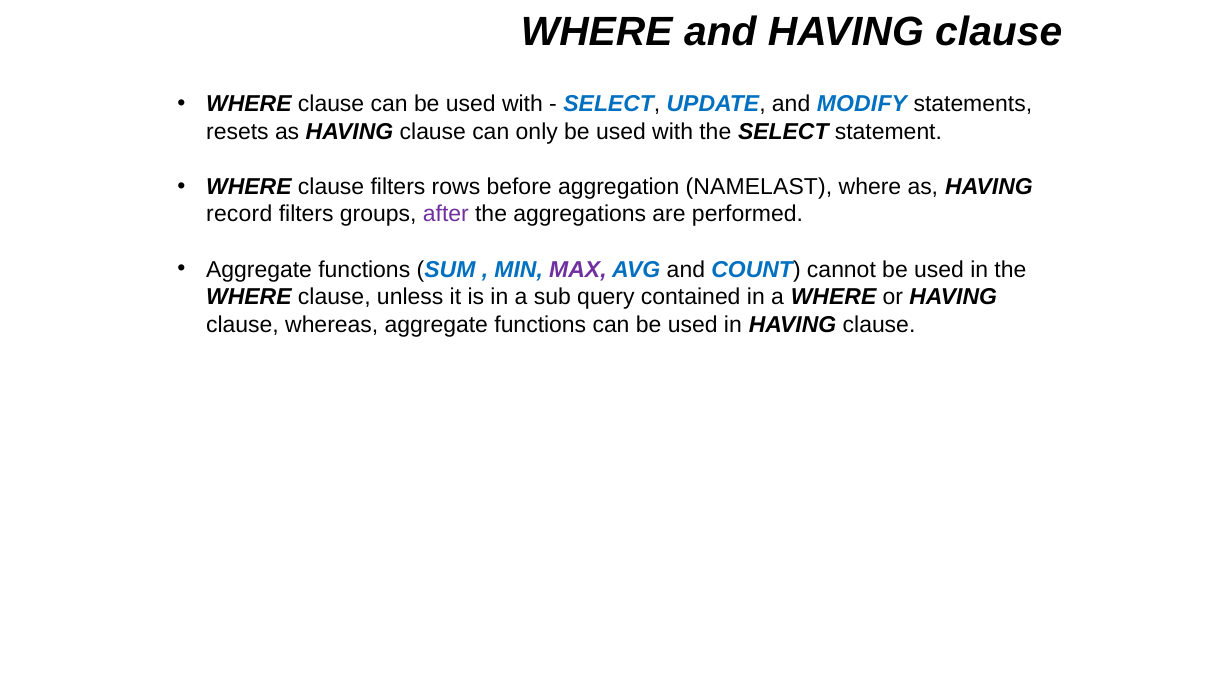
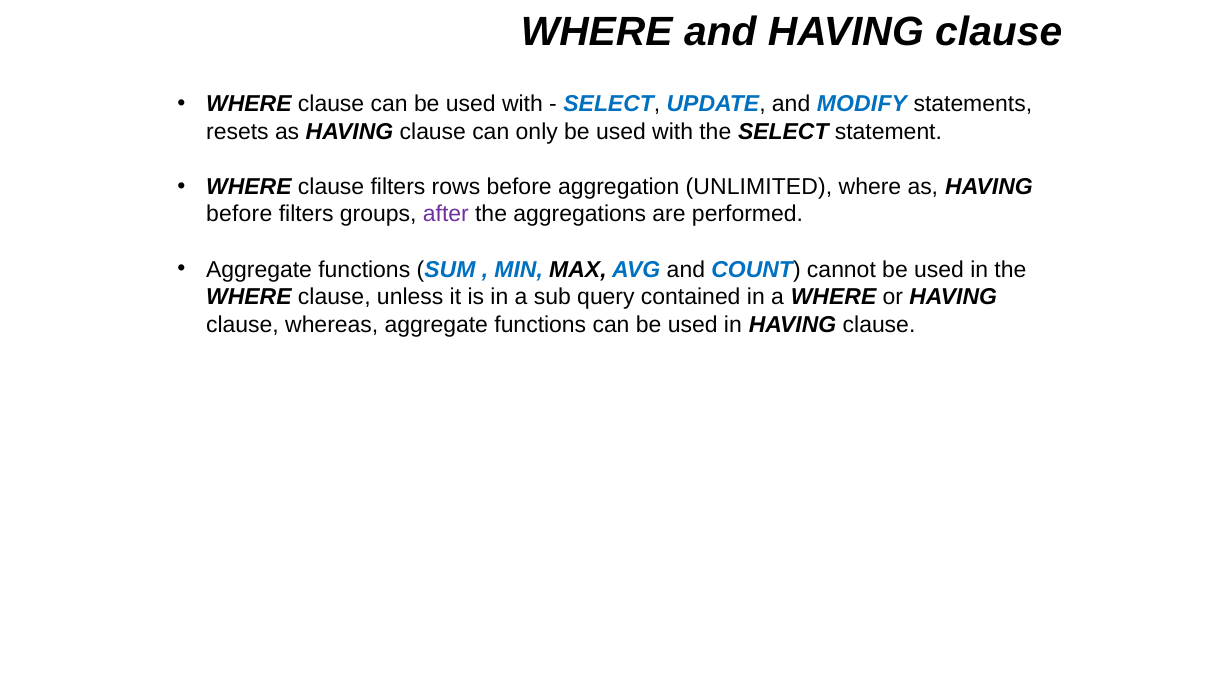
NAMELAST: NAMELAST -> UNLIMITED
record at (239, 214): record -> before
MAX colour: purple -> black
